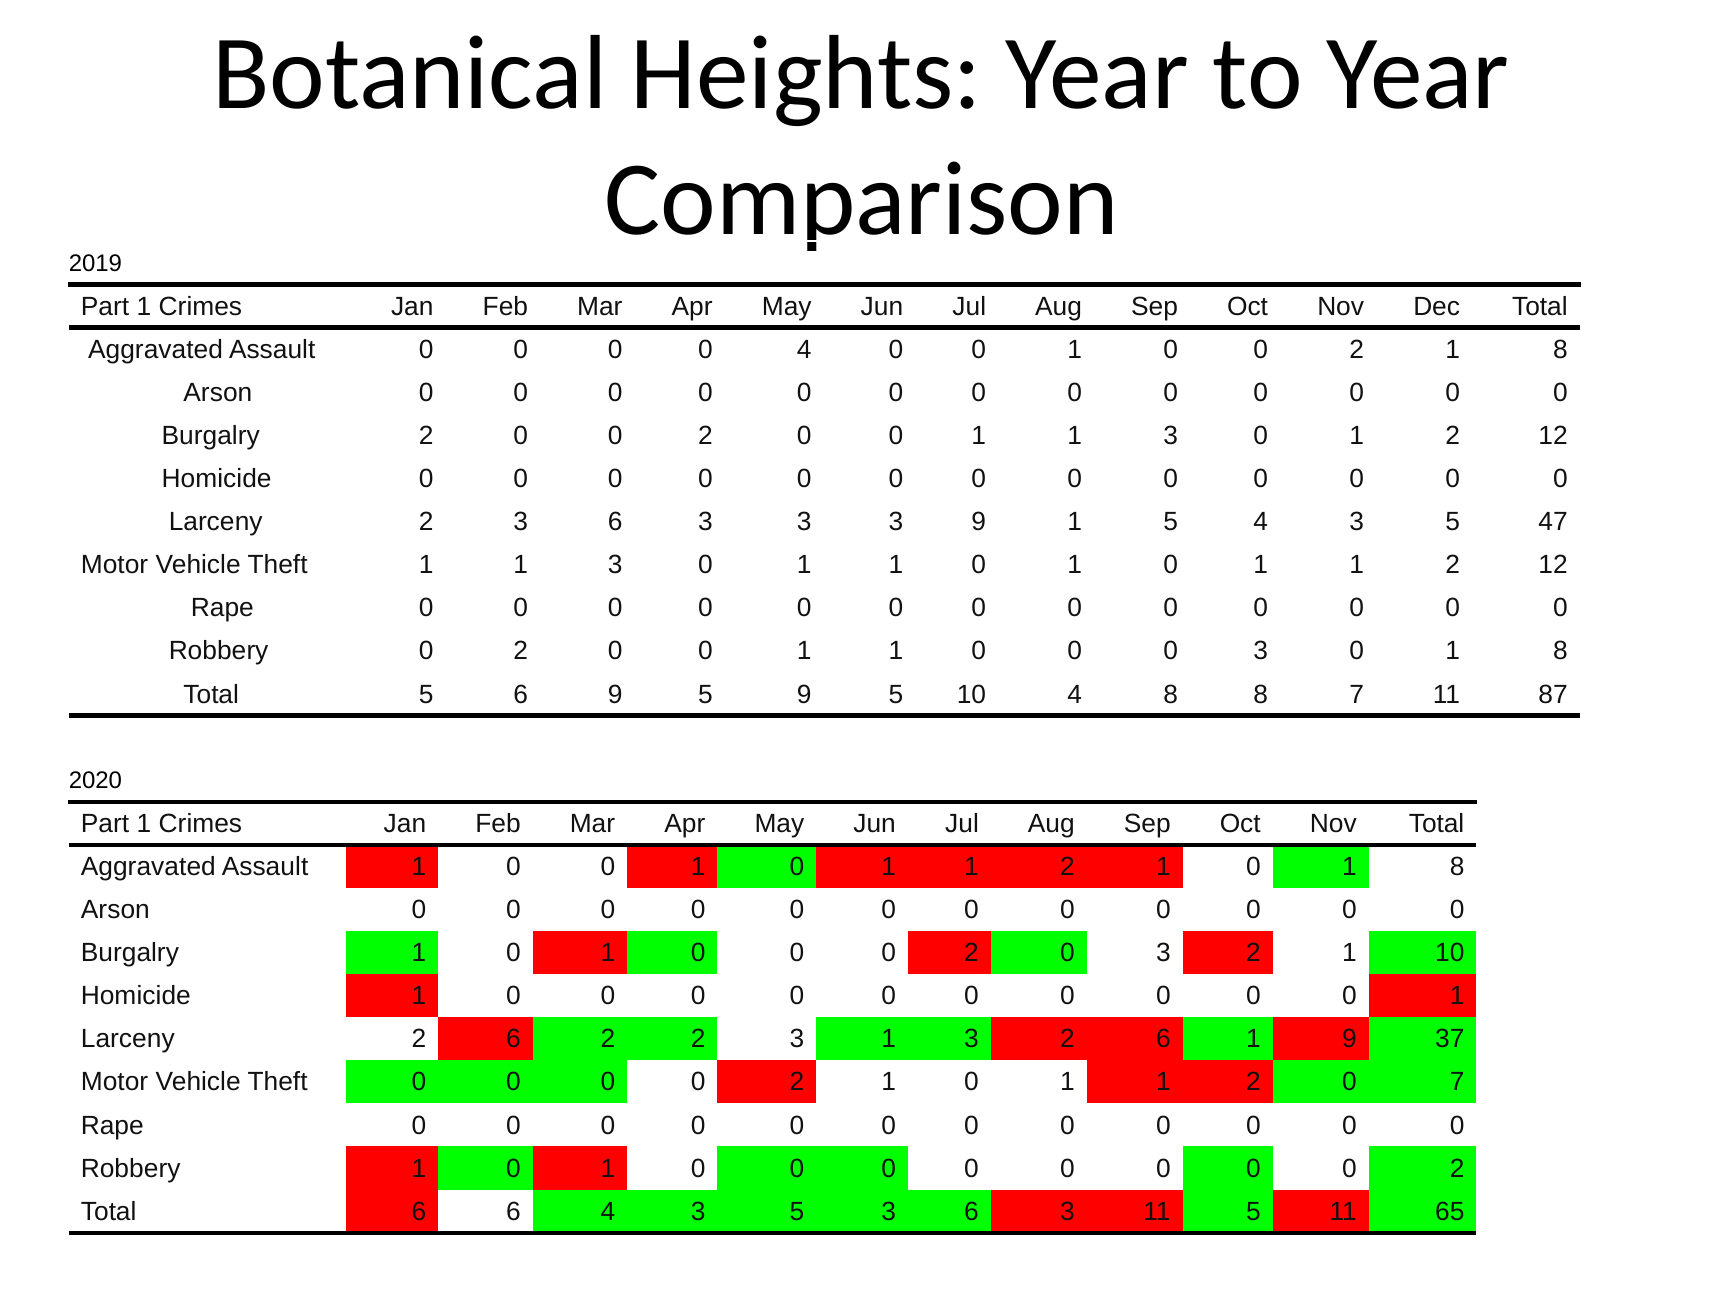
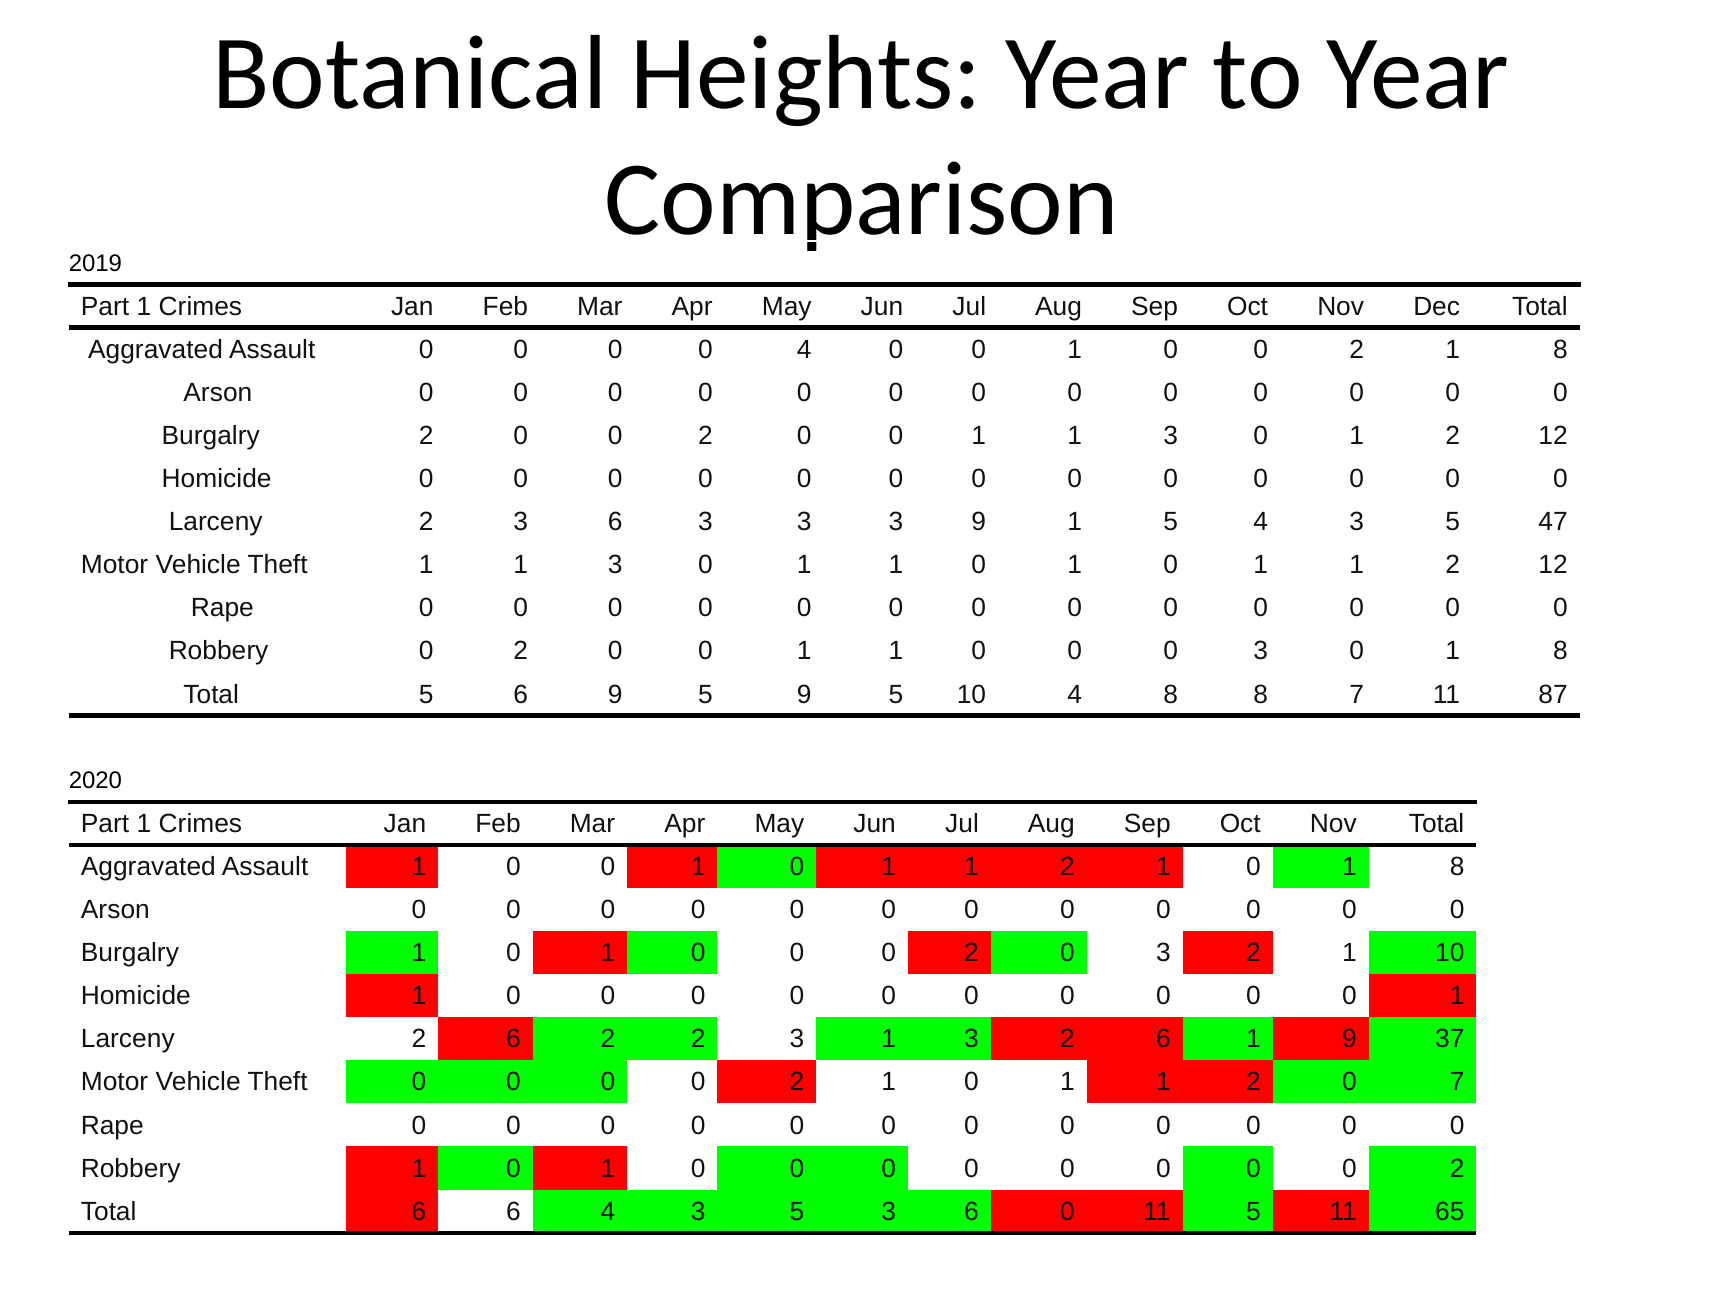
5 3 6 3: 3 -> 0
